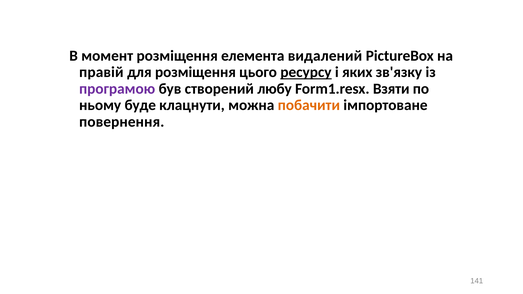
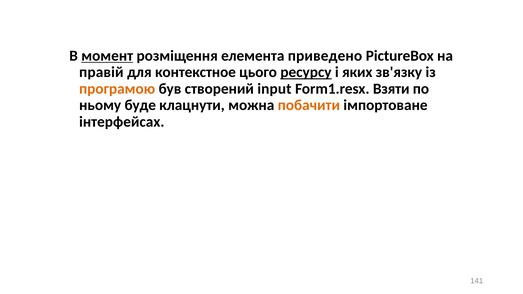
момент underline: none -> present
видалений: видалений -> приведено
для розміщення: розміщення -> контекстное
програмою colour: purple -> orange
любу: любу -> input
повернення: повернення -> інтерфейсах
